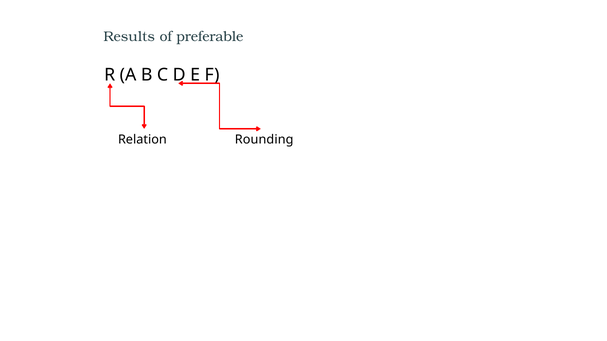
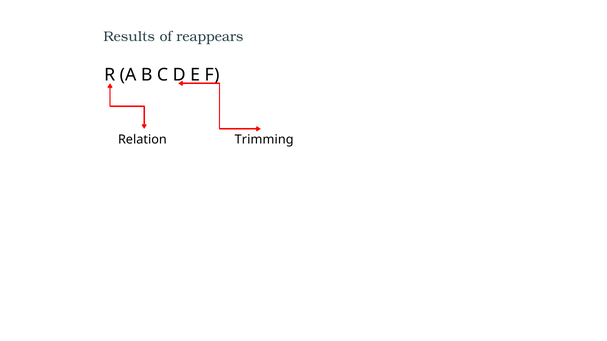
preferable: preferable -> reappears
Rounding: Rounding -> Trimming
